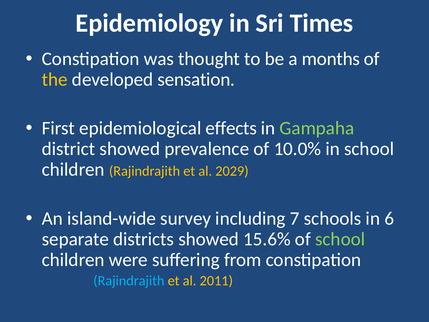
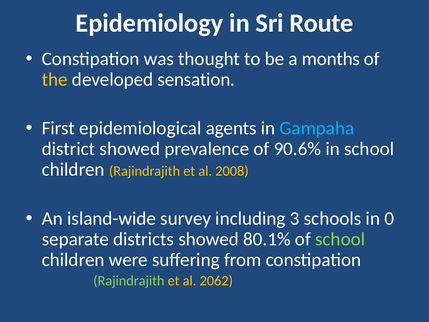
Times: Times -> Route
effects: effects -> agents
Gampaha colour: light green -> light blue
10.0%: 10.0% -> 90.6%
2029: 2029 -> 2008
7: 7 -> 3
6: 6 -> 0
15.6%: 15.6% -> 80.1%
Rajindrajith at (129, 280) colour: light blue -> light green
2011: 2011 -> 2062
